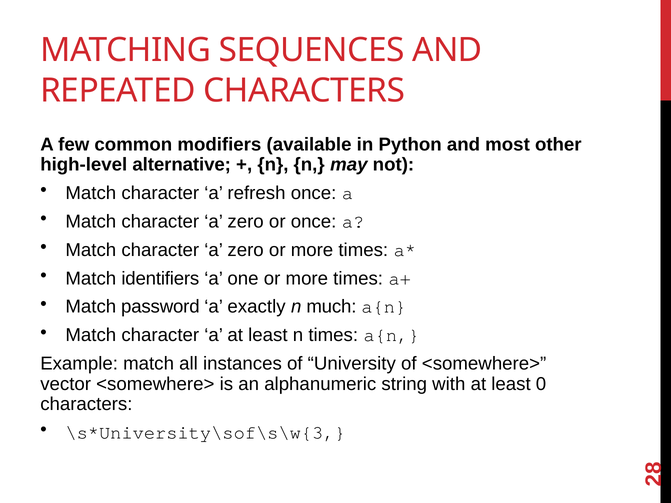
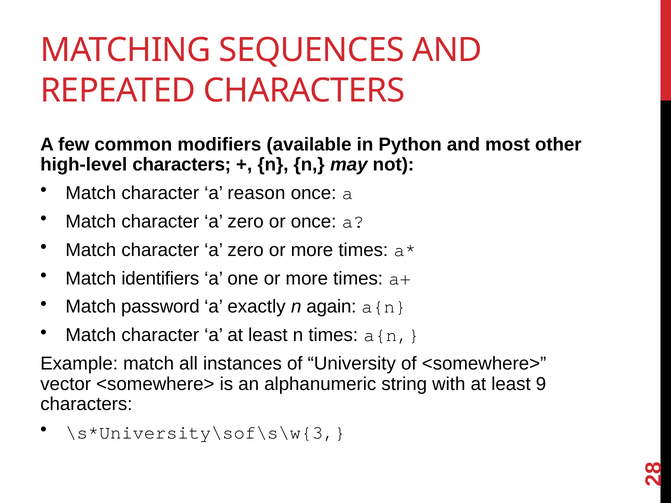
high-level alternative: alternative -> characters
refresh: refresh -> reason
much: much -> again
0: 0 -> 9
